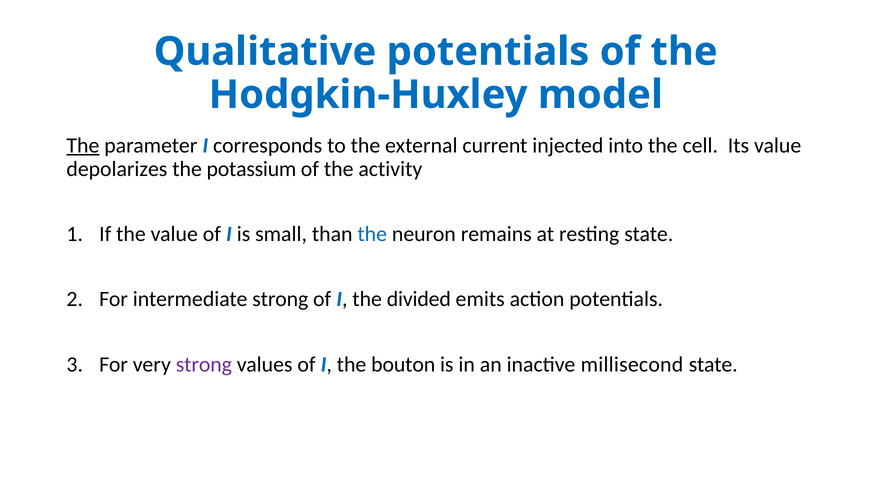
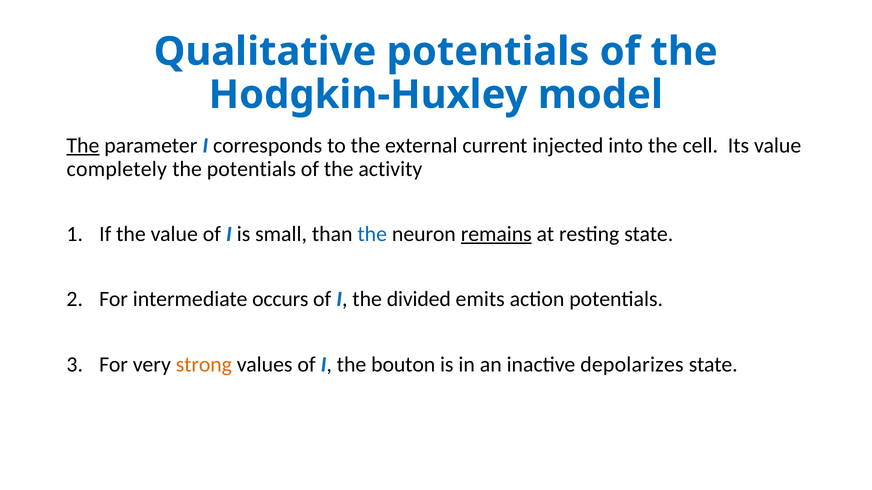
depolarizes: depolarizes -> completely
the potassium: potassium -> potentials
remains underline: none -> present
intermediate strong: strong -> occurs
strong at (204, 365) colour: purple -> orange
millisecond: millisecond -> depolarizes
